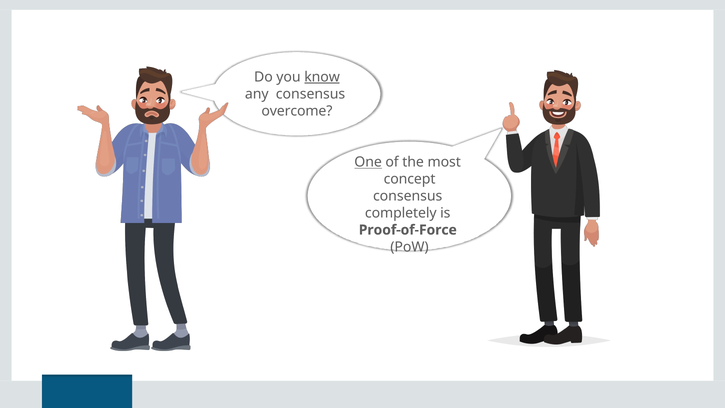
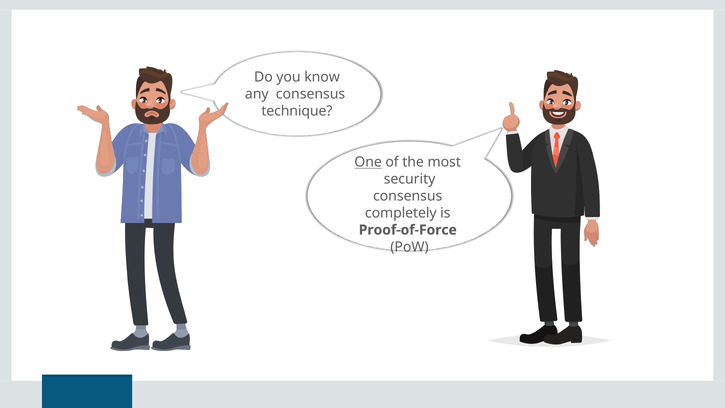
know underline: present -> none
overcome: overcome -> technique
concept: concept -> security
